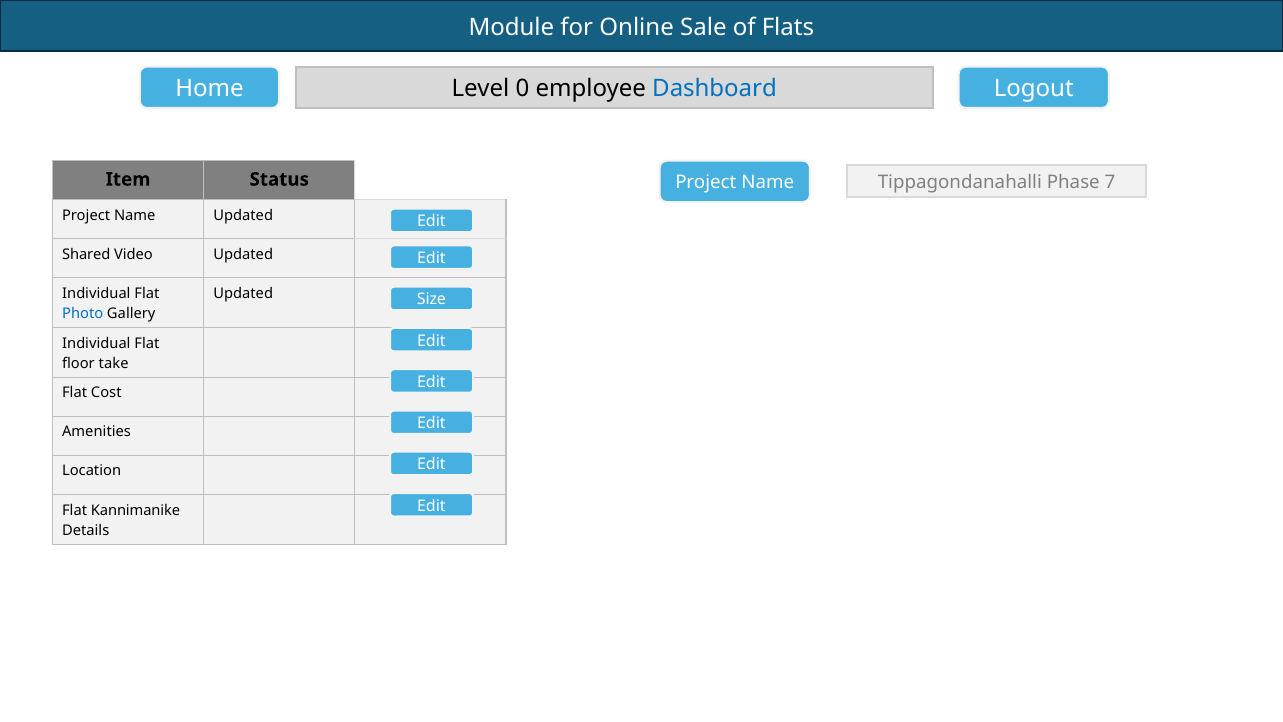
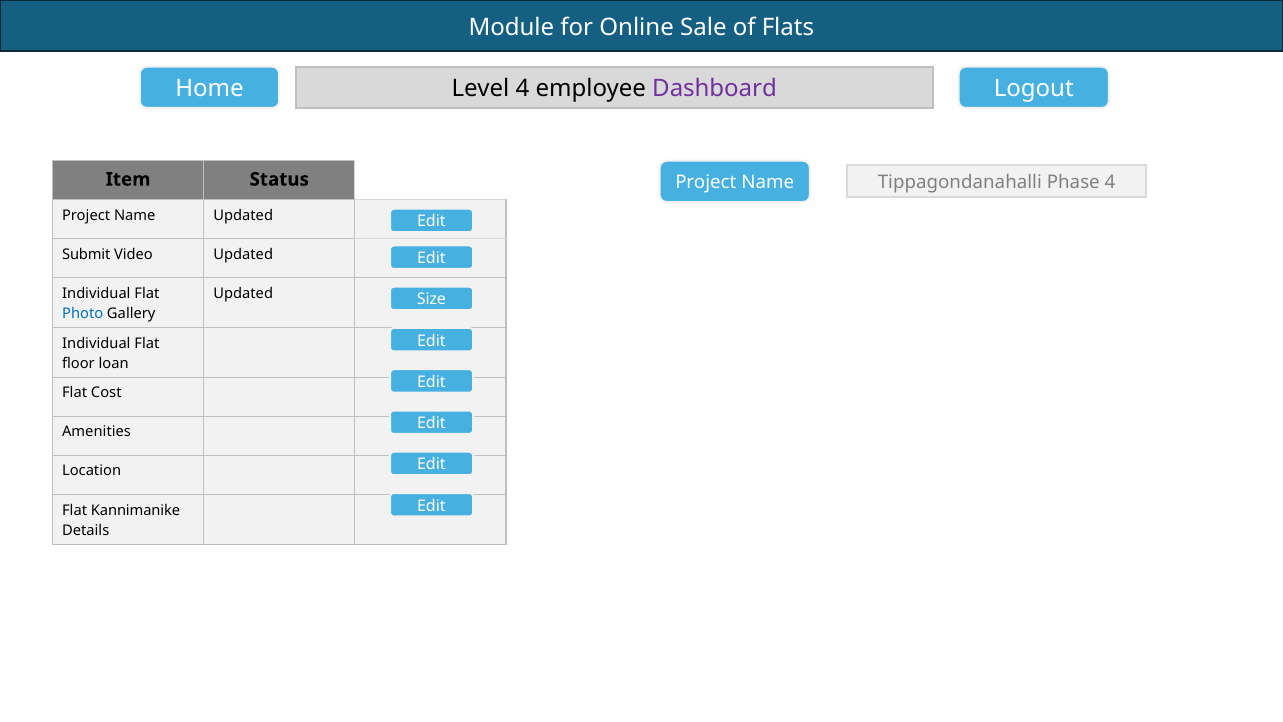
Level 0: 0 -> 4
Dashboard colour: blue -> purple
Phase 7: 7 -> 4
Shared: Shared -> Submit
take: take -> loan
